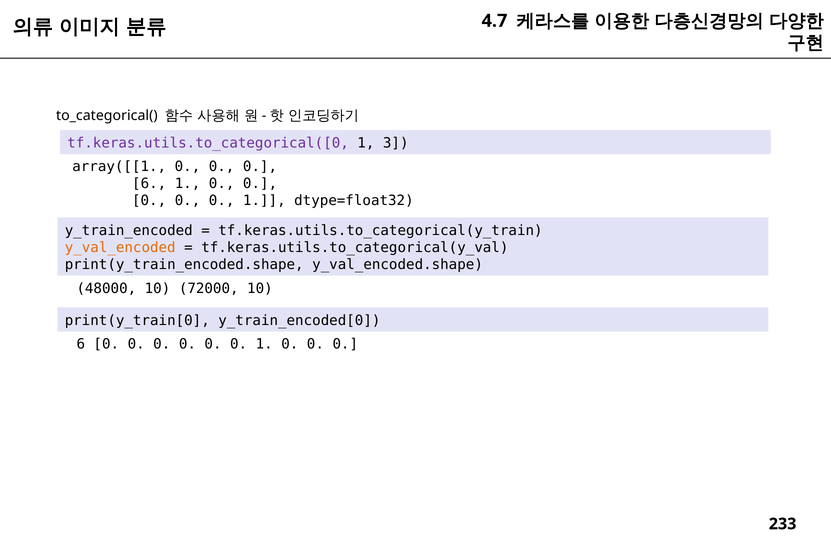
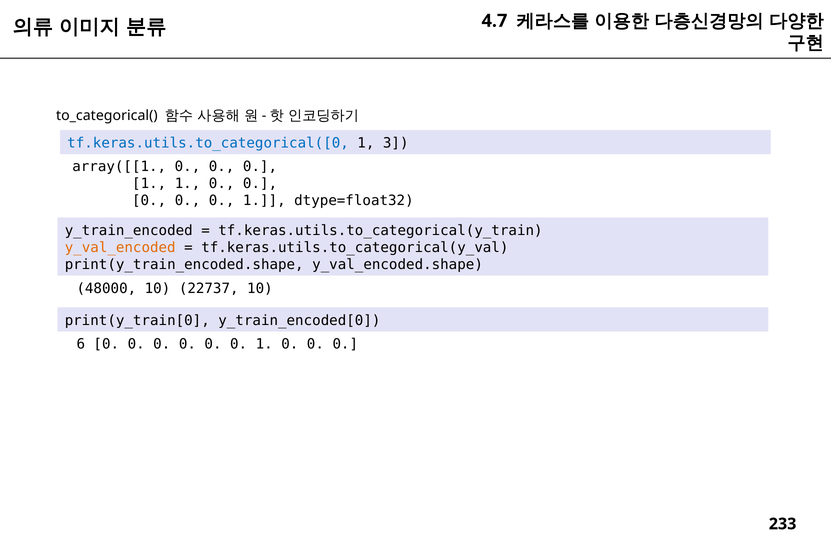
tf.keras.utils.to_categorical([0 colour: purple -> blue
6 at (149, 183): 6 -> 1
72000: 72000 -> 22737
